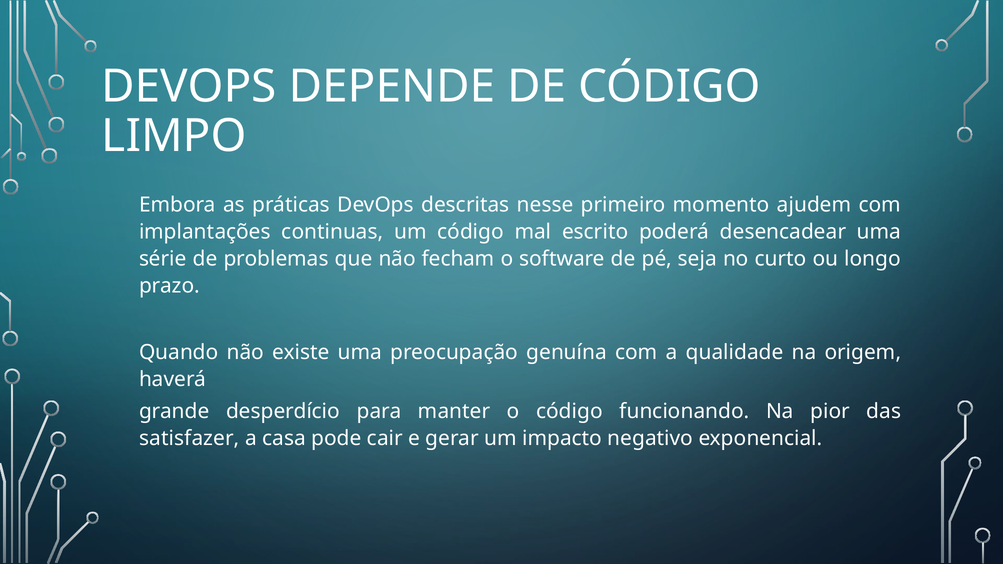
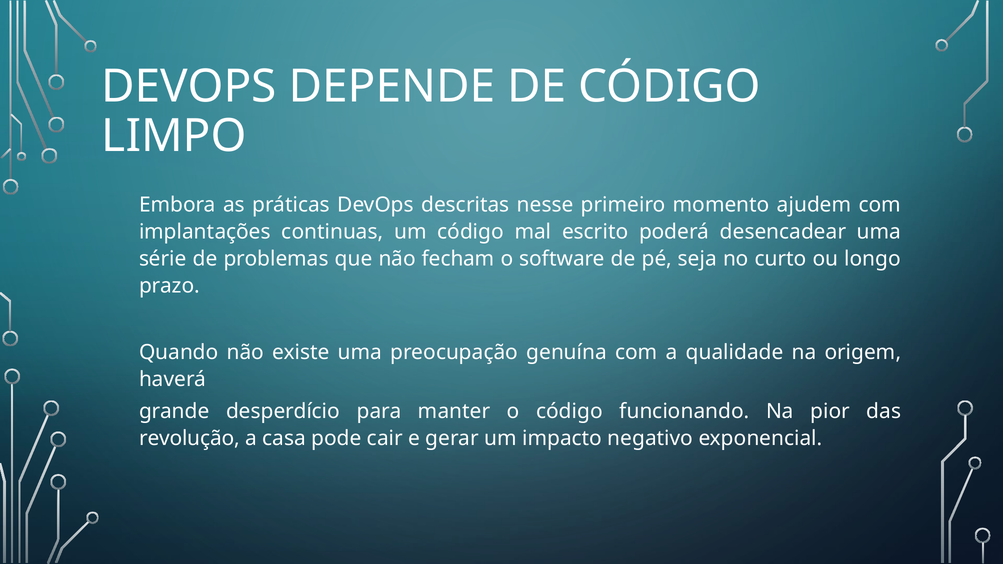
satisfazer: satisfazer -> revolução
